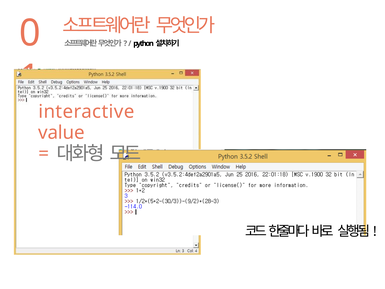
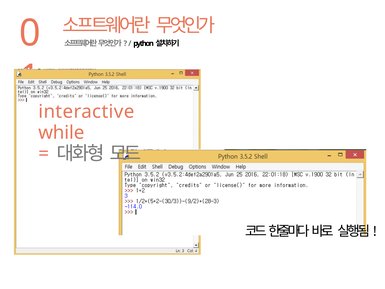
value: value -> while
